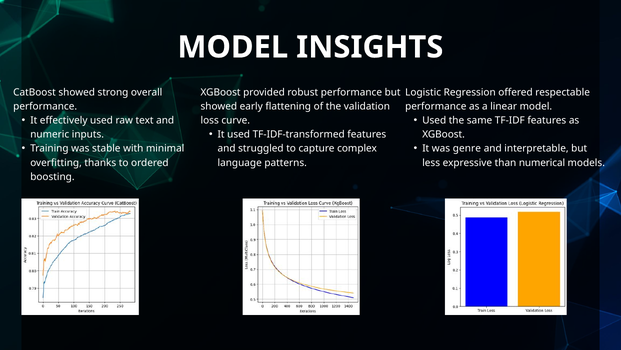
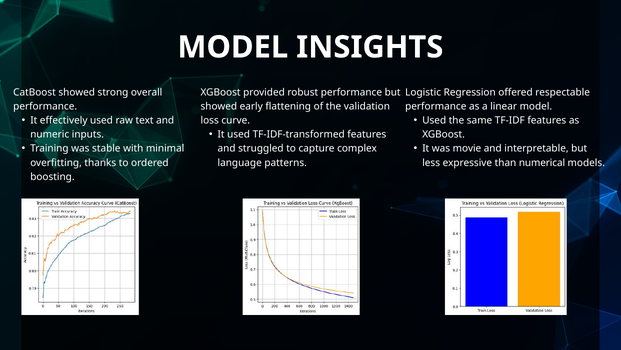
genre: genre -> movie
